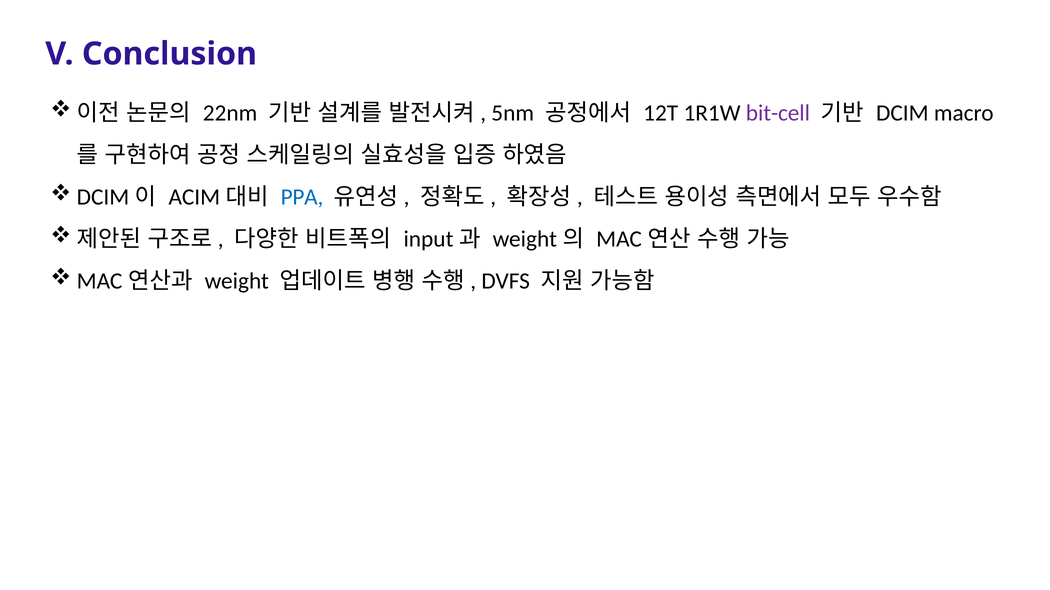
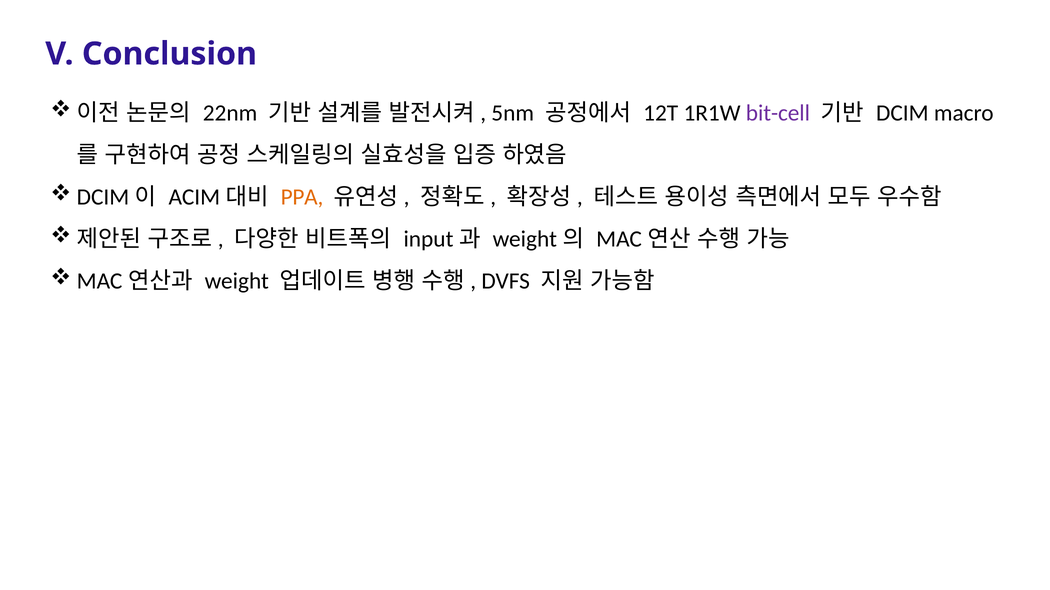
PPA colour: blue -> orange
